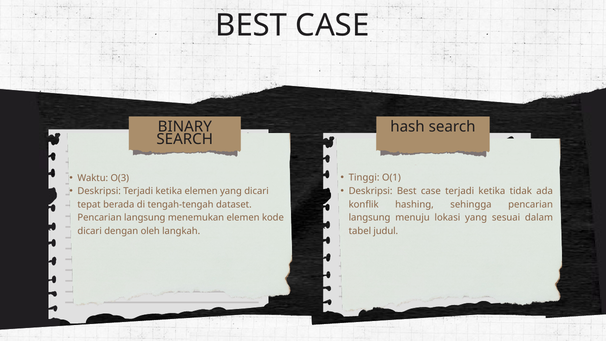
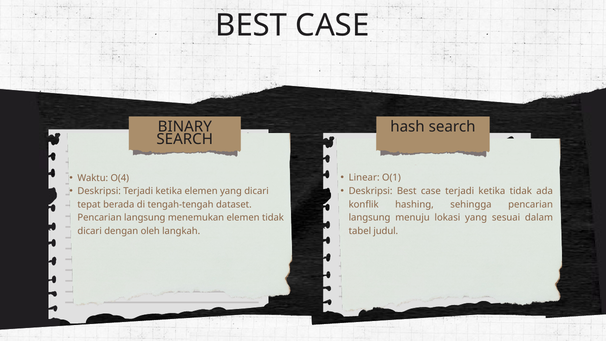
Tinggi: Tinggi -> Linear
O(3: O(3 -> O(4
elemen kode: kode -> tidak
